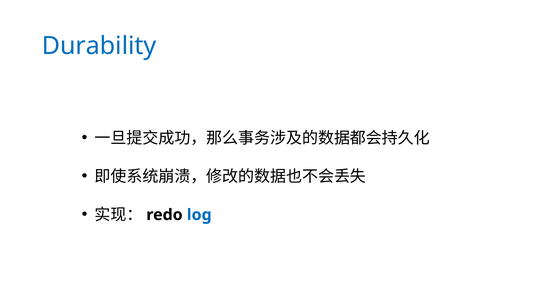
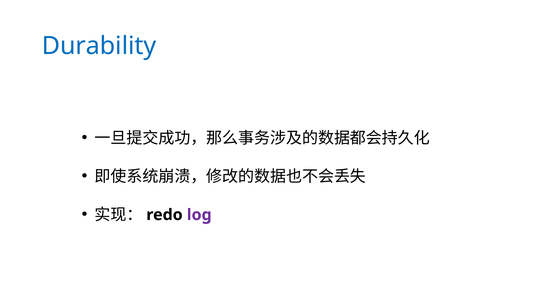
log colour: blue -> purple
